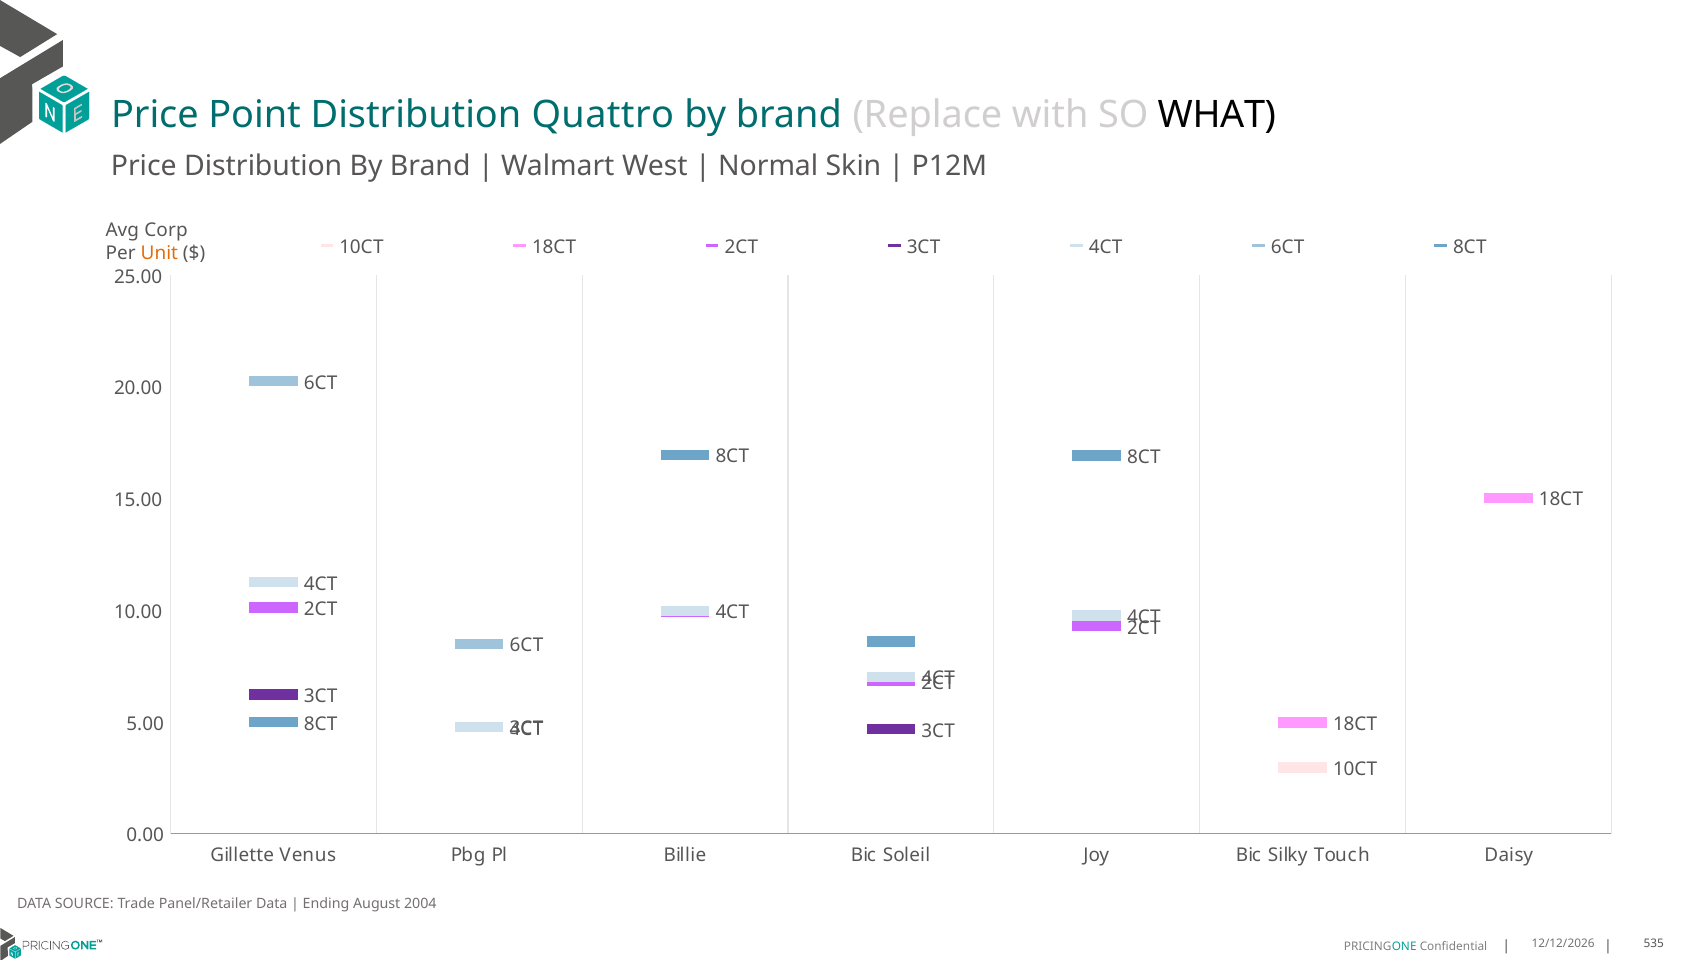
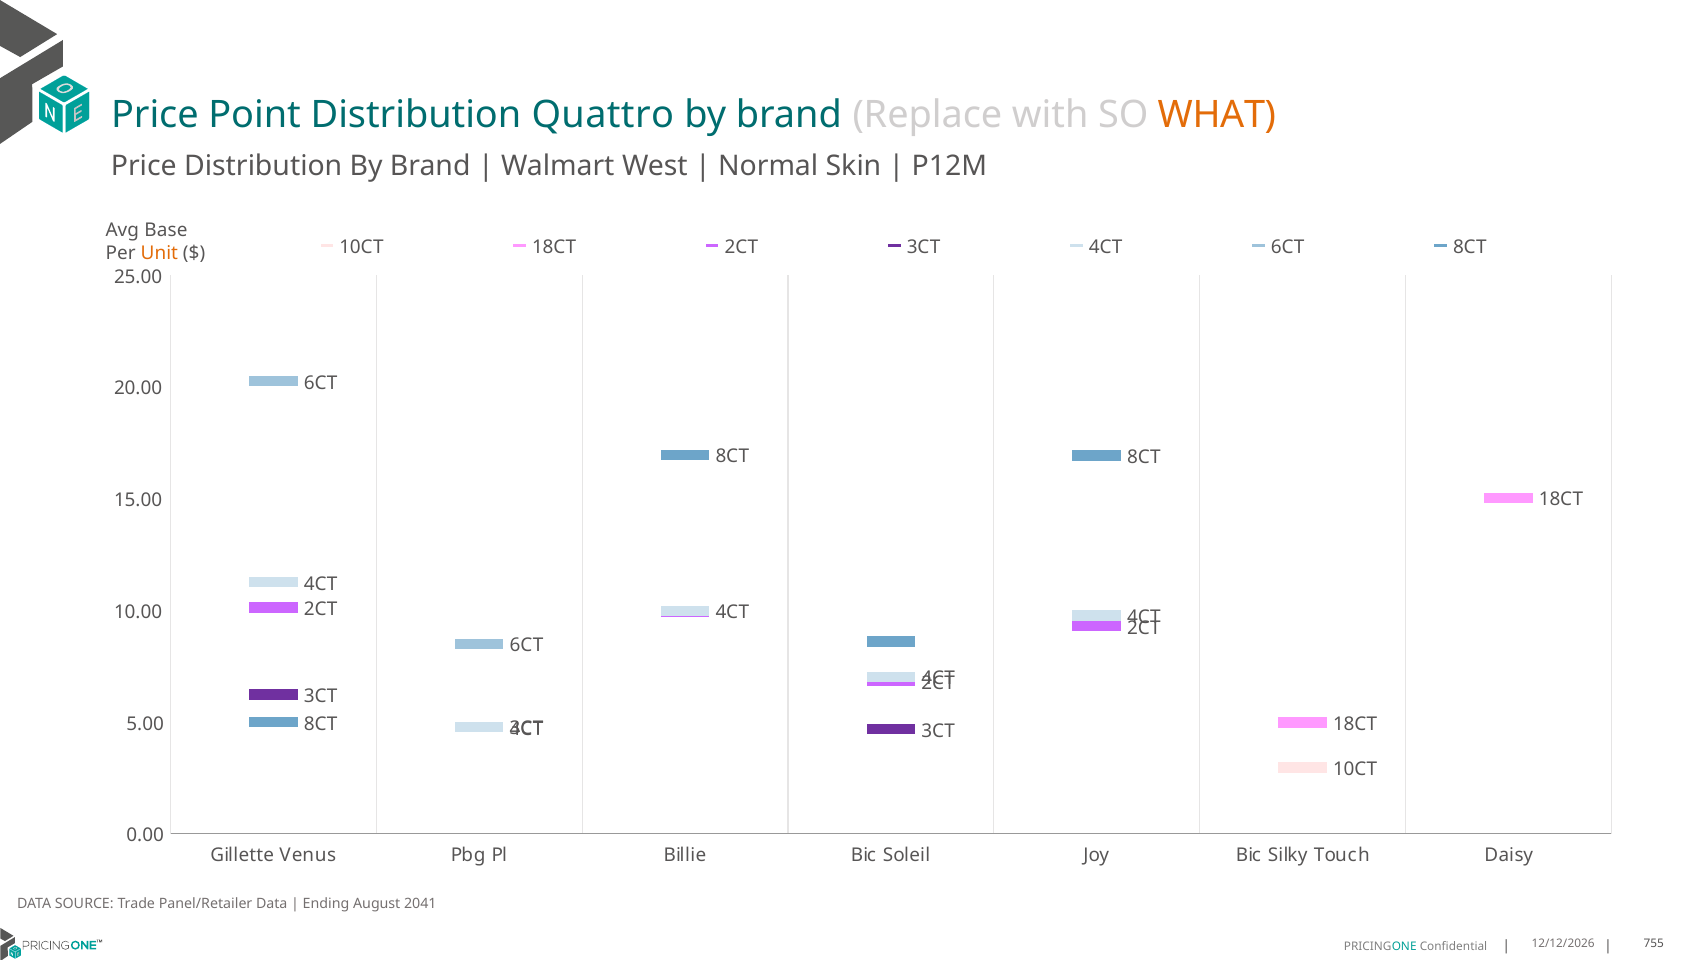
WHAT colour: black -> orange
Corp: Corp -> Base
2004: 2004 -> 2041
535: 535 -> 755
